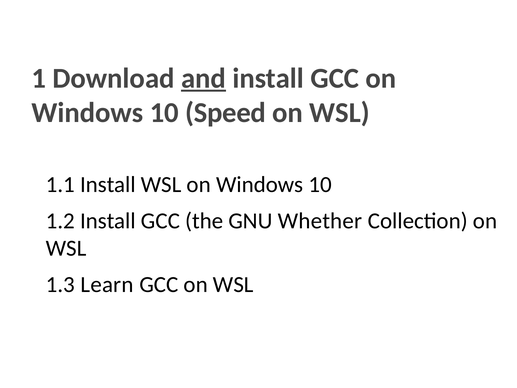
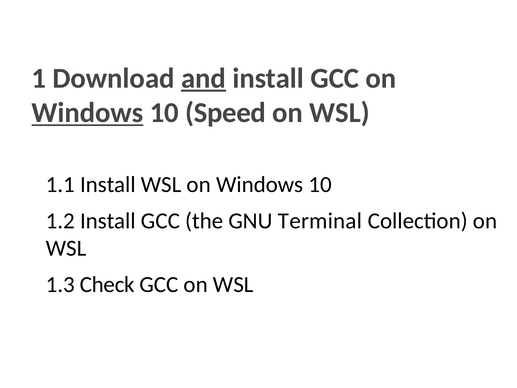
Windows at (87, 113) underline: none -> present
Whether: Whether -> Terminal
Learn: Learn -> Check
